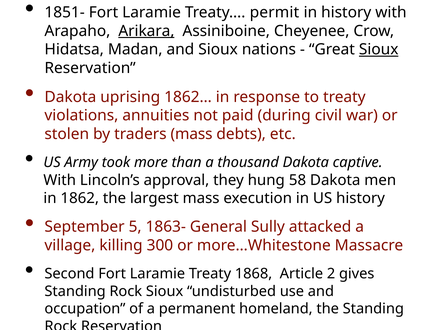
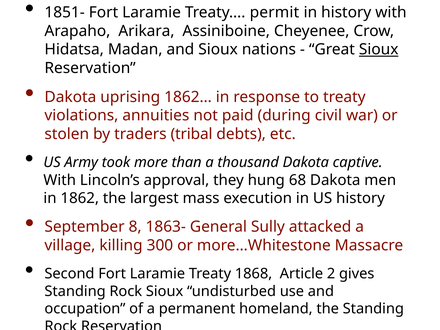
Arikara underline: present -> none
traders mass: mass -> tribal
58: 58 -> 68
5: 5 -> 8
